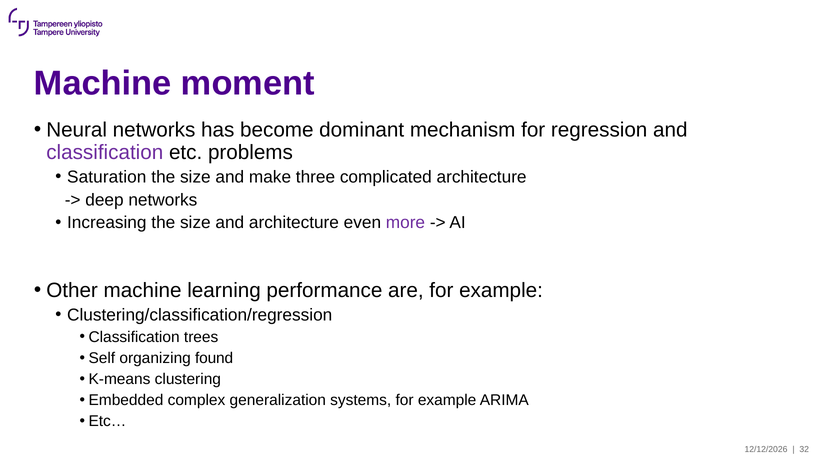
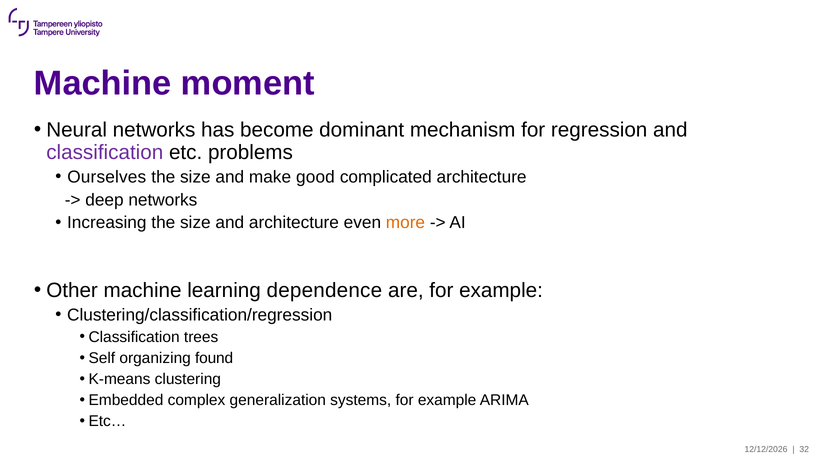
Saturation: Saturation -> Ourselves
three: three -> good
more colour: purple -> orange
performance: performance -> dependence
